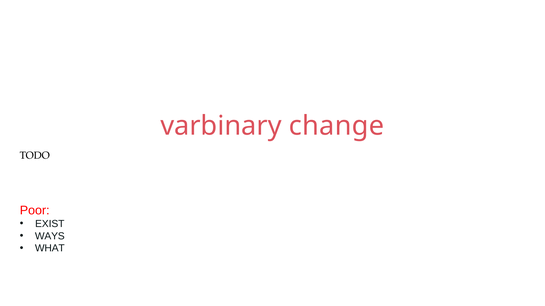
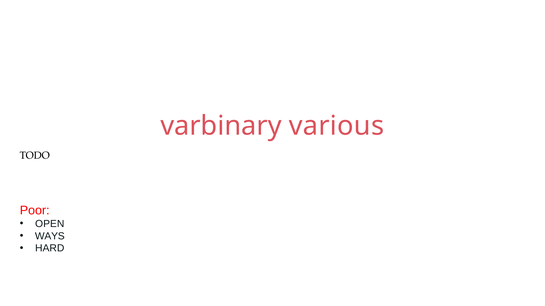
change: change -> various
EXIST: EXIST -> OPEN
WHAT: WHAT -> HARD
